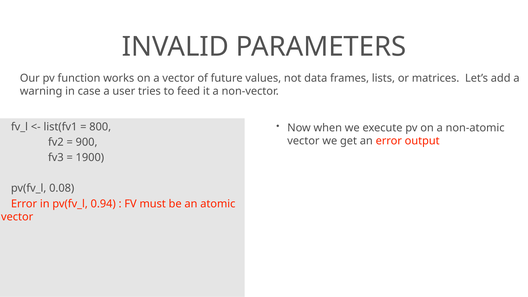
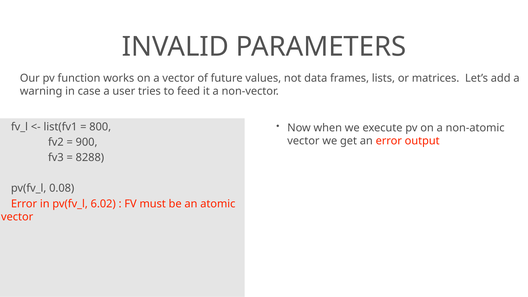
1900: 1900 -> 8288
0.94: 0.94 -> 6.02
